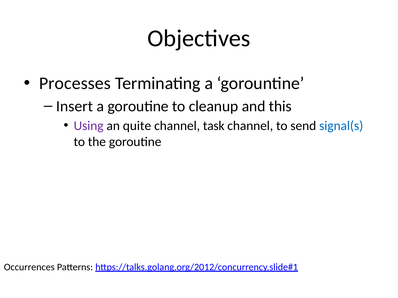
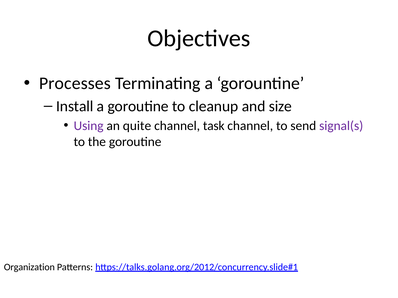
Insert: Insert -> Install
this: this -> size
signal(s colour: blue -> purple
Occurrences: Occurrences -> Organization
